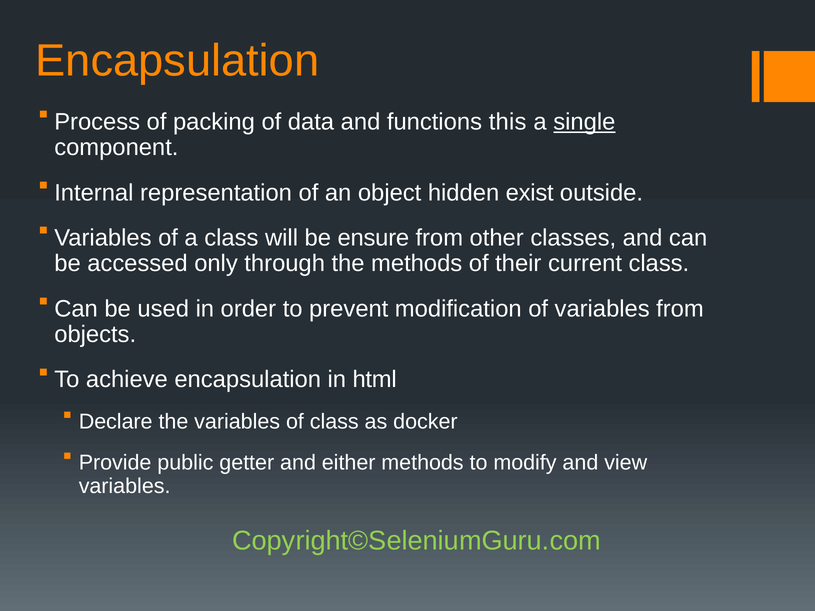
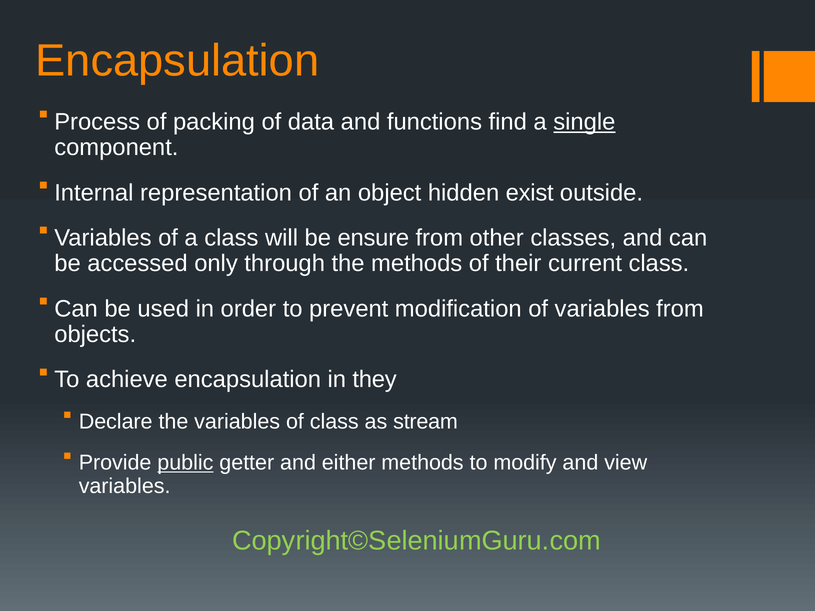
this: this -> find
html: html -> they
docker: docker -> stream
public underline: none -> present
